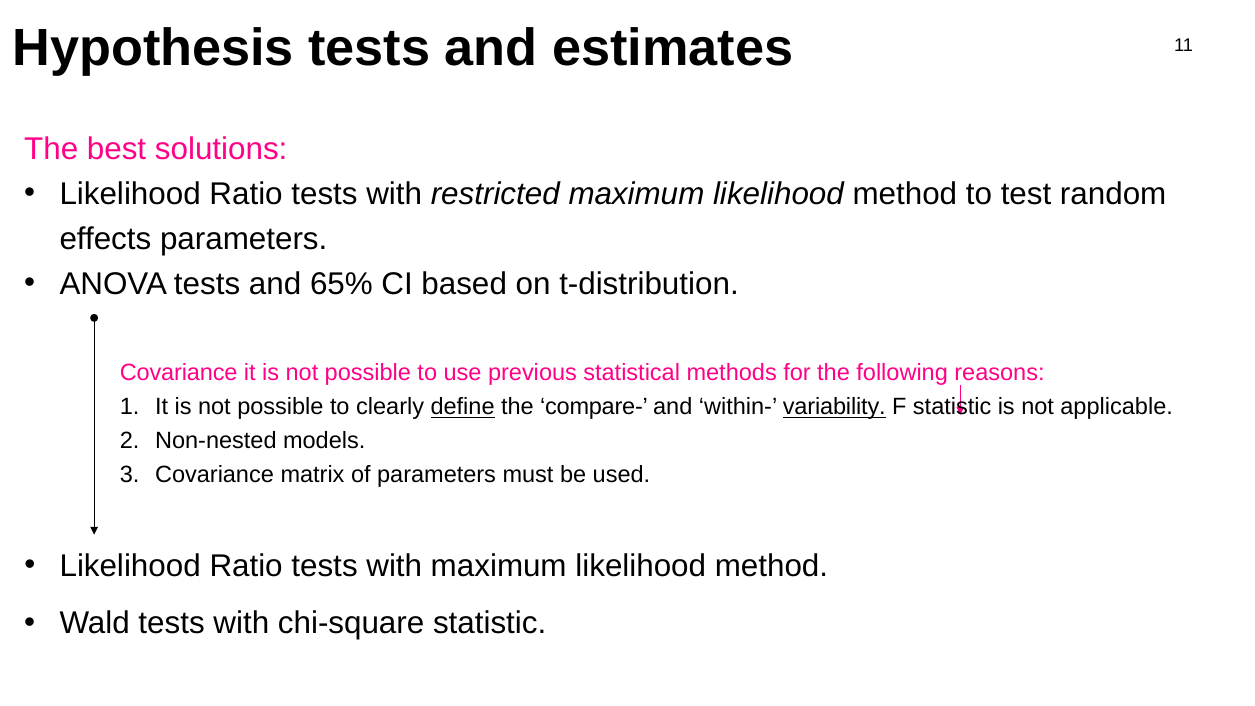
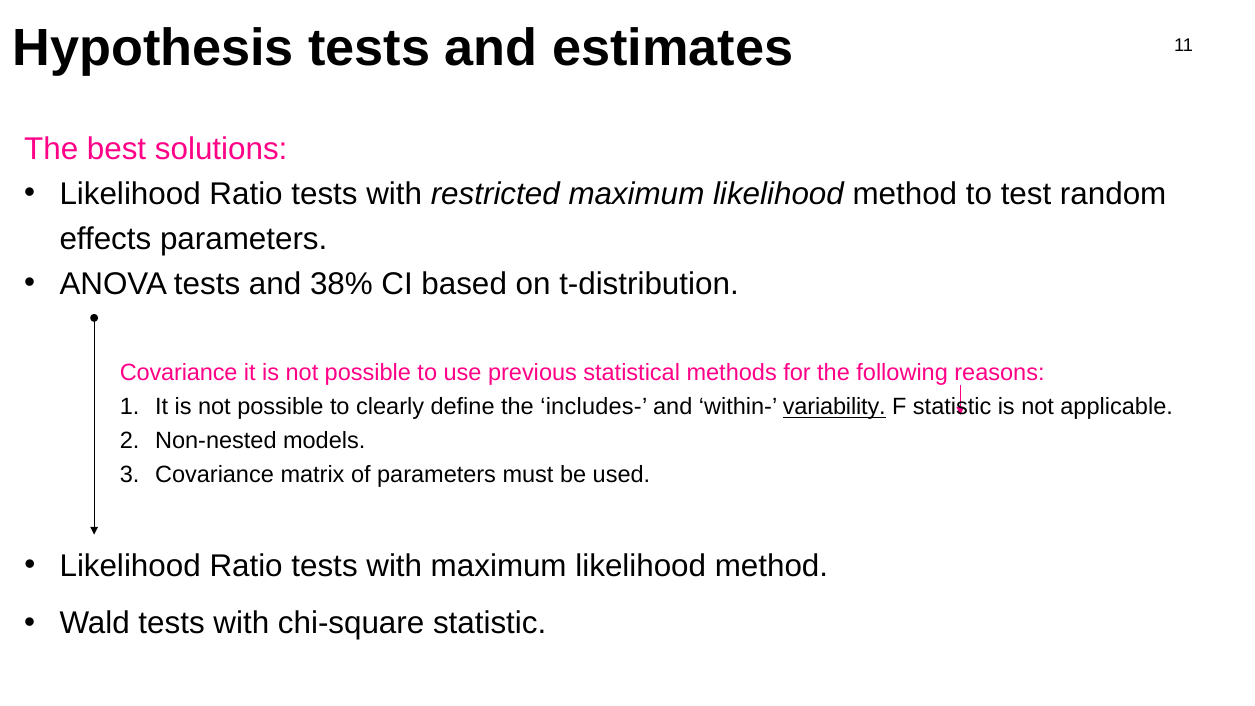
65%: 65% -> 38%
define underline: present -> none
compare-: compare- -> includes-
